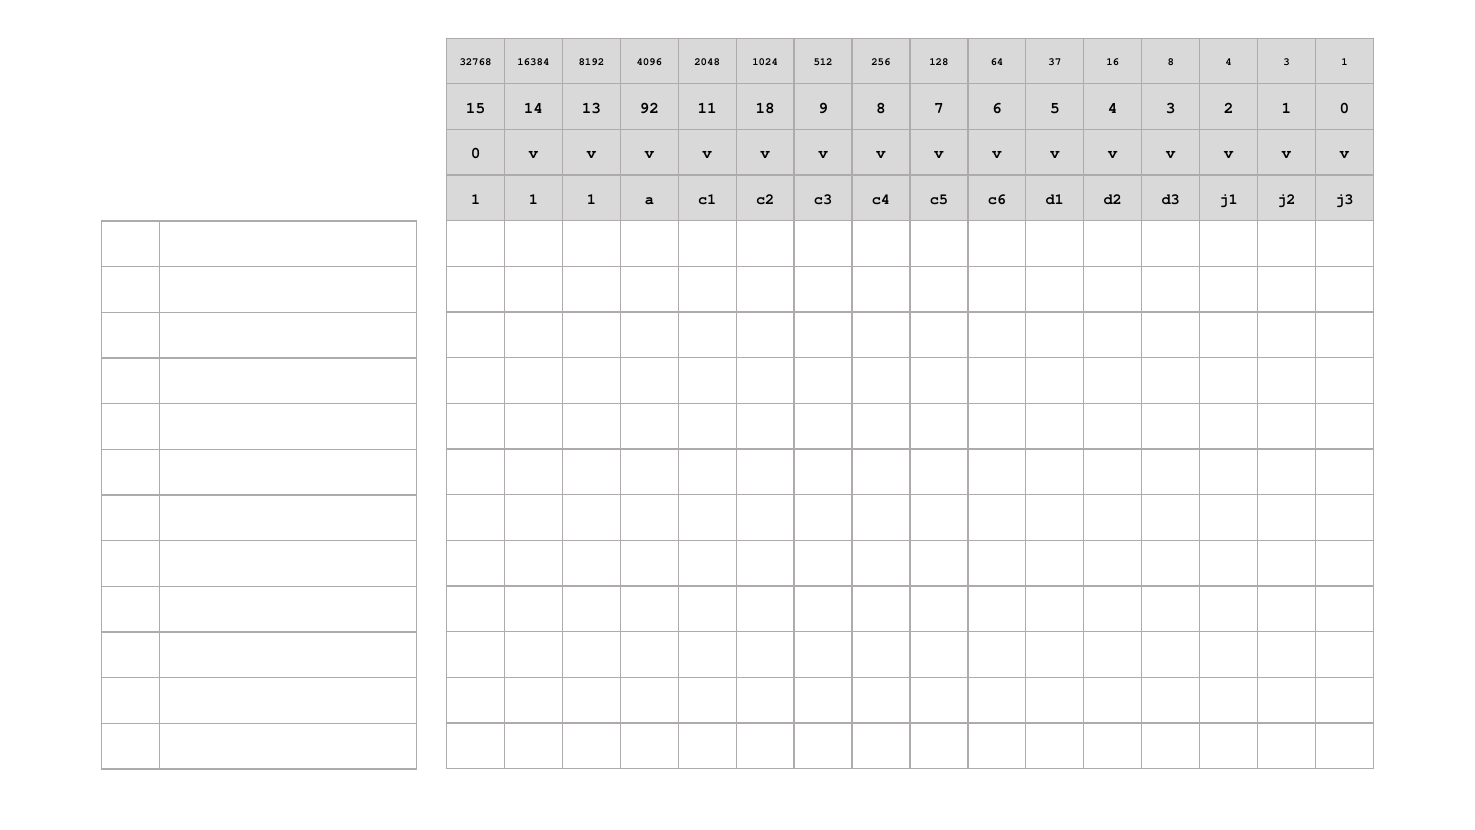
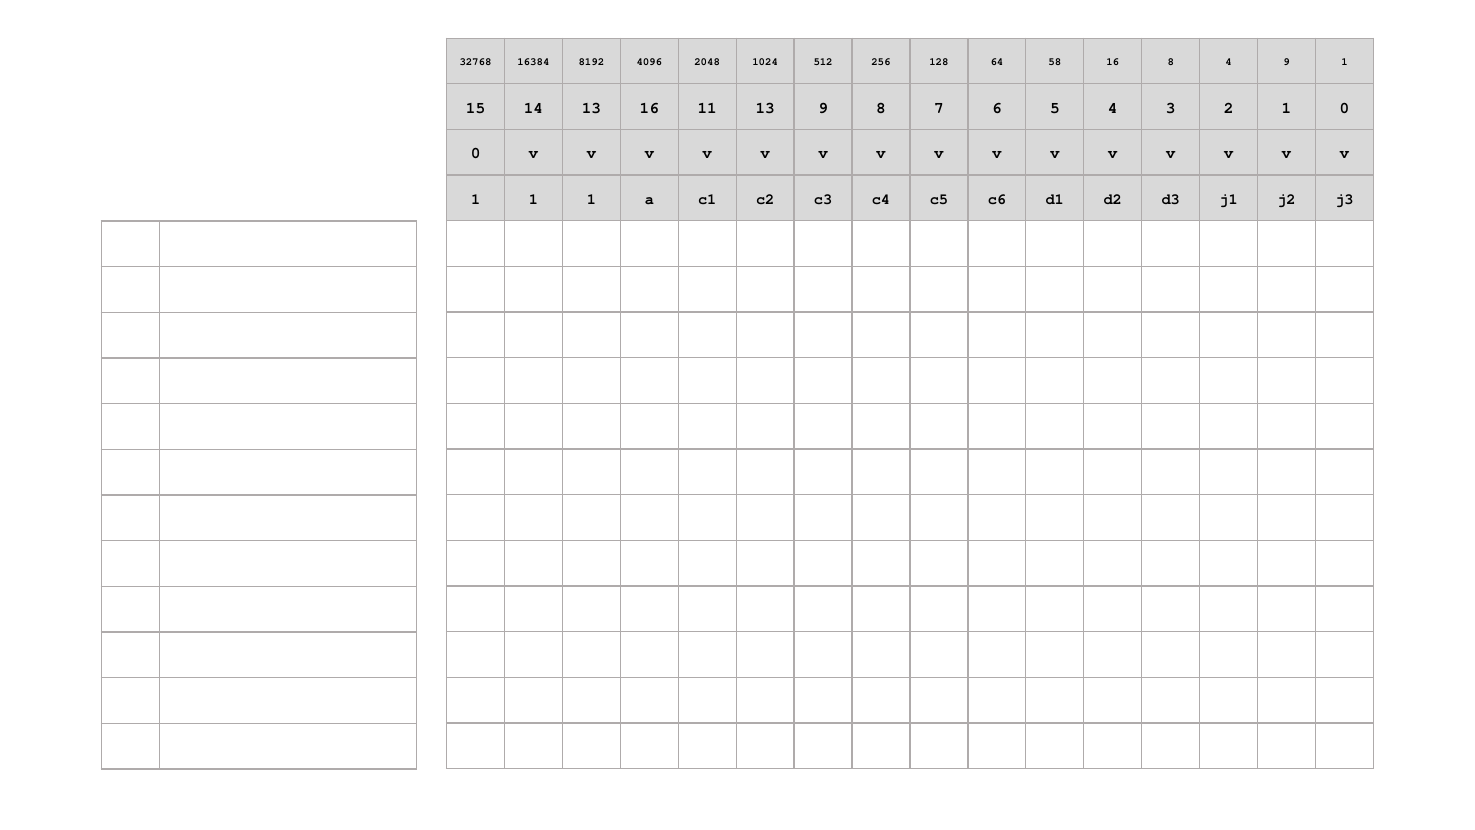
37: 37 -> 58
8 4 3: 3 -> 9
13 92: 92 -> 16
11 18: 18 -> 13
